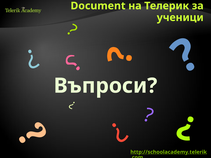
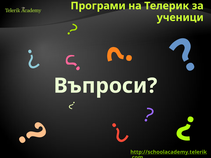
Document: Document -> Програми
